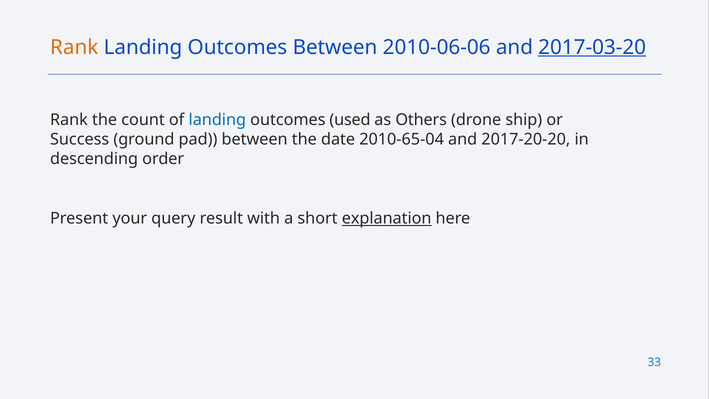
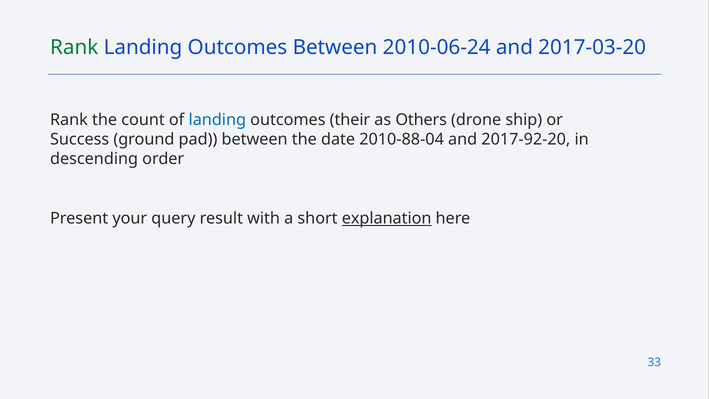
Rank at (74, 47) colour: orange -> green
2010-06-06: 2010-06-06 -> 2010-06-24
2017-03-20 underline: present -> none
used: used -> their
2010-65-04: 2010-65-04 -> 2010-88-04
2017-20-20: 2017-20-20 -> 2017-92-20
